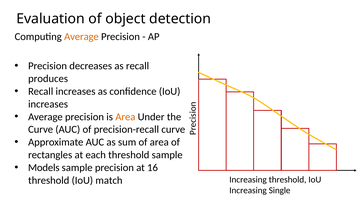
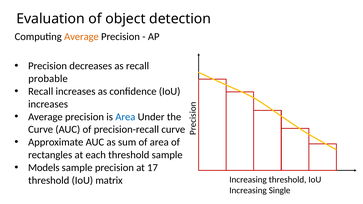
produces: produces -> probable
Area at (125, 117) colour: orange -> blue
16: 16 -> 17
match: match -> matrix
